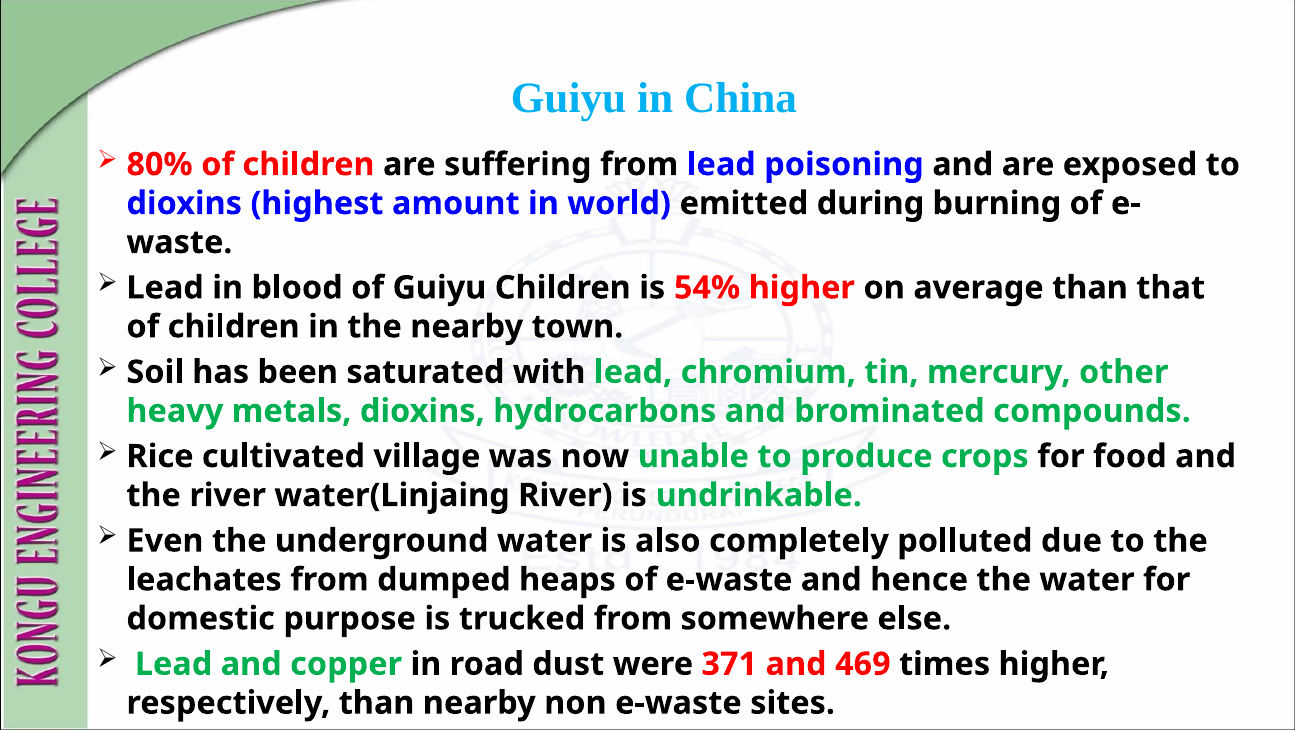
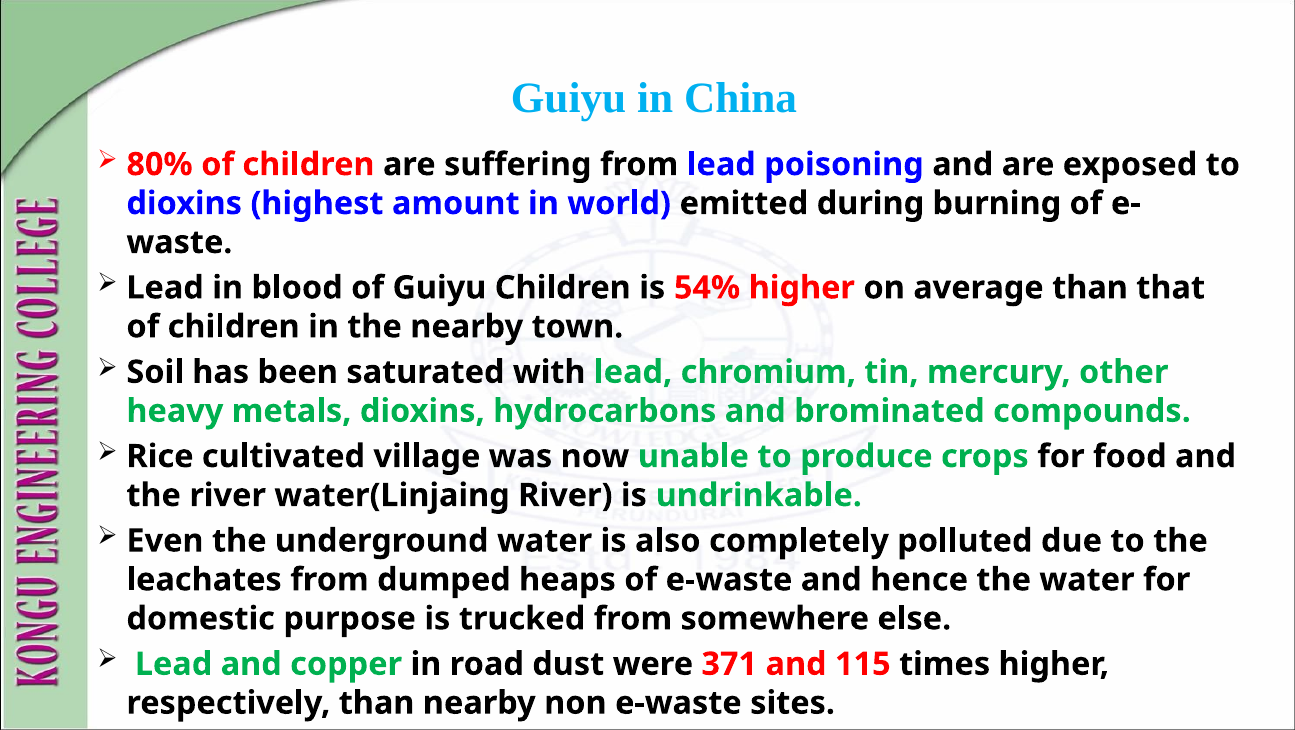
469: 469 -> 115
